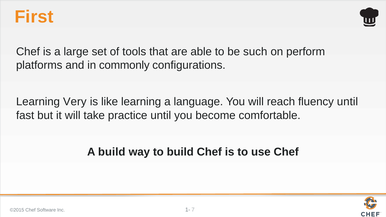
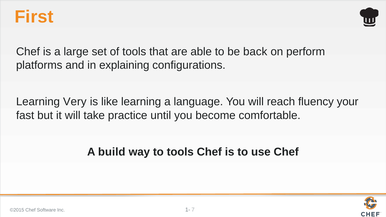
such: such -> back
commonly: commonly -> explaining
fluency until: until -> your
to build: build -> tools
